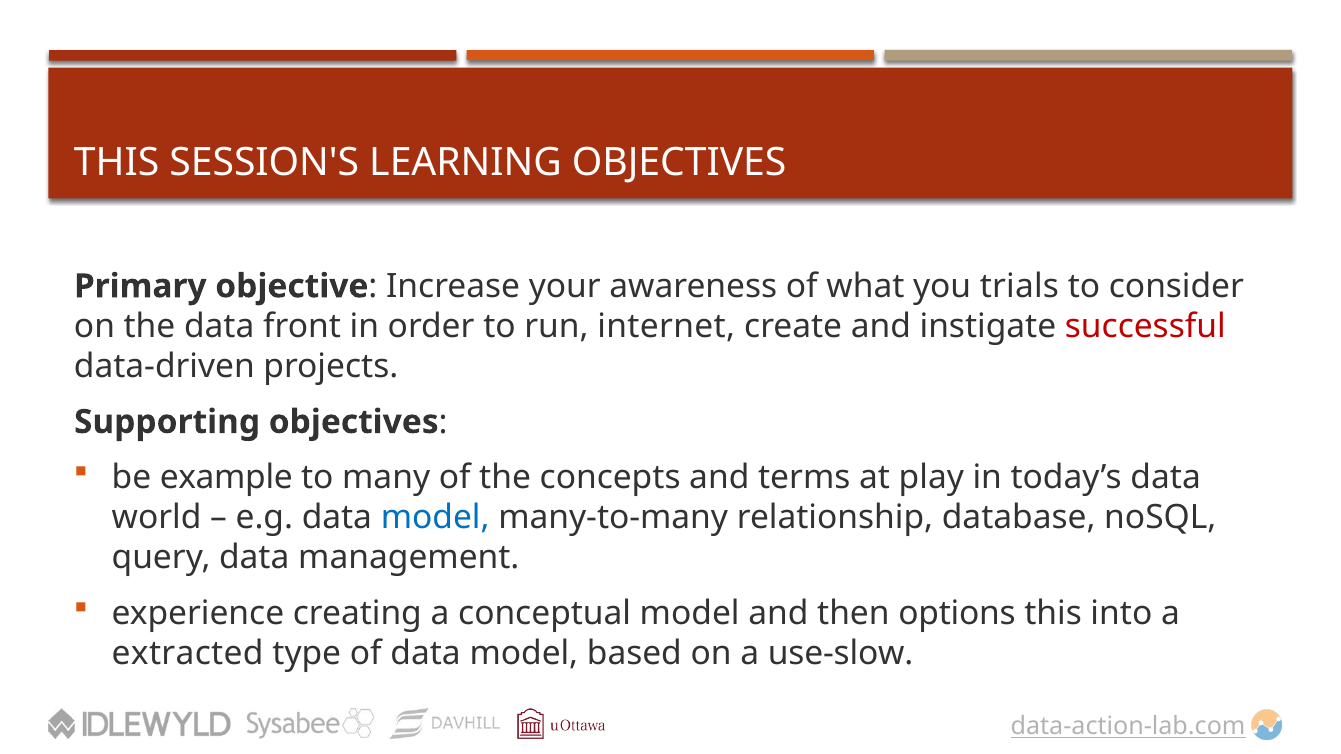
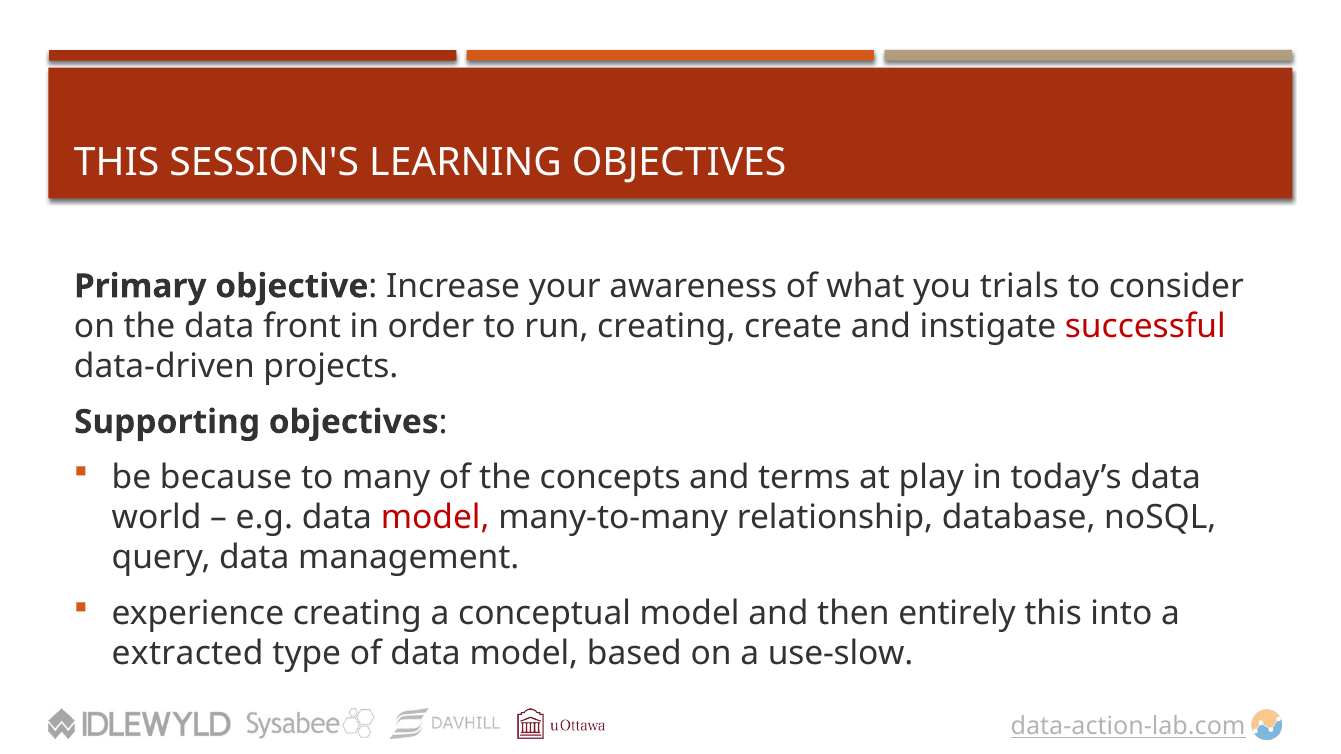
run internet: internet -> creating
example: example -> because
model at (435, 518) colour: blue -> red
options: options -> entirely
